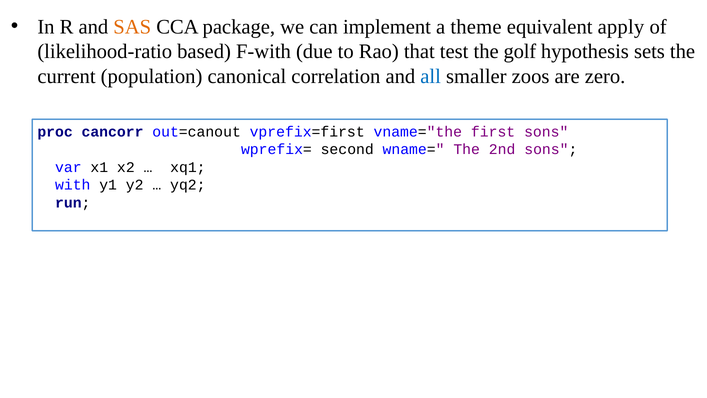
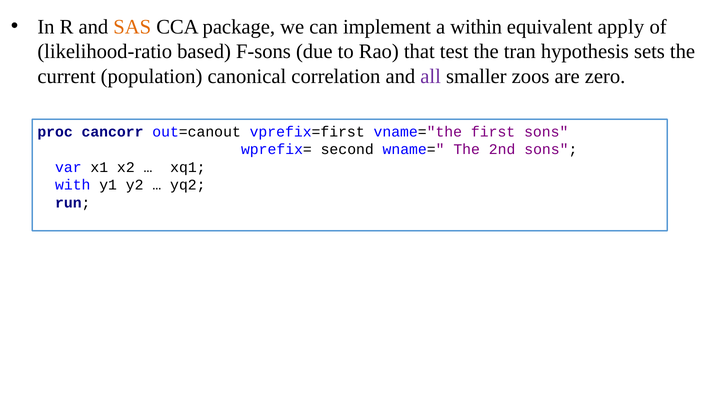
theme: theme -> within
F-with: F-with -> F-sons
golf: golf -> tran
all colour: blue -> purple
